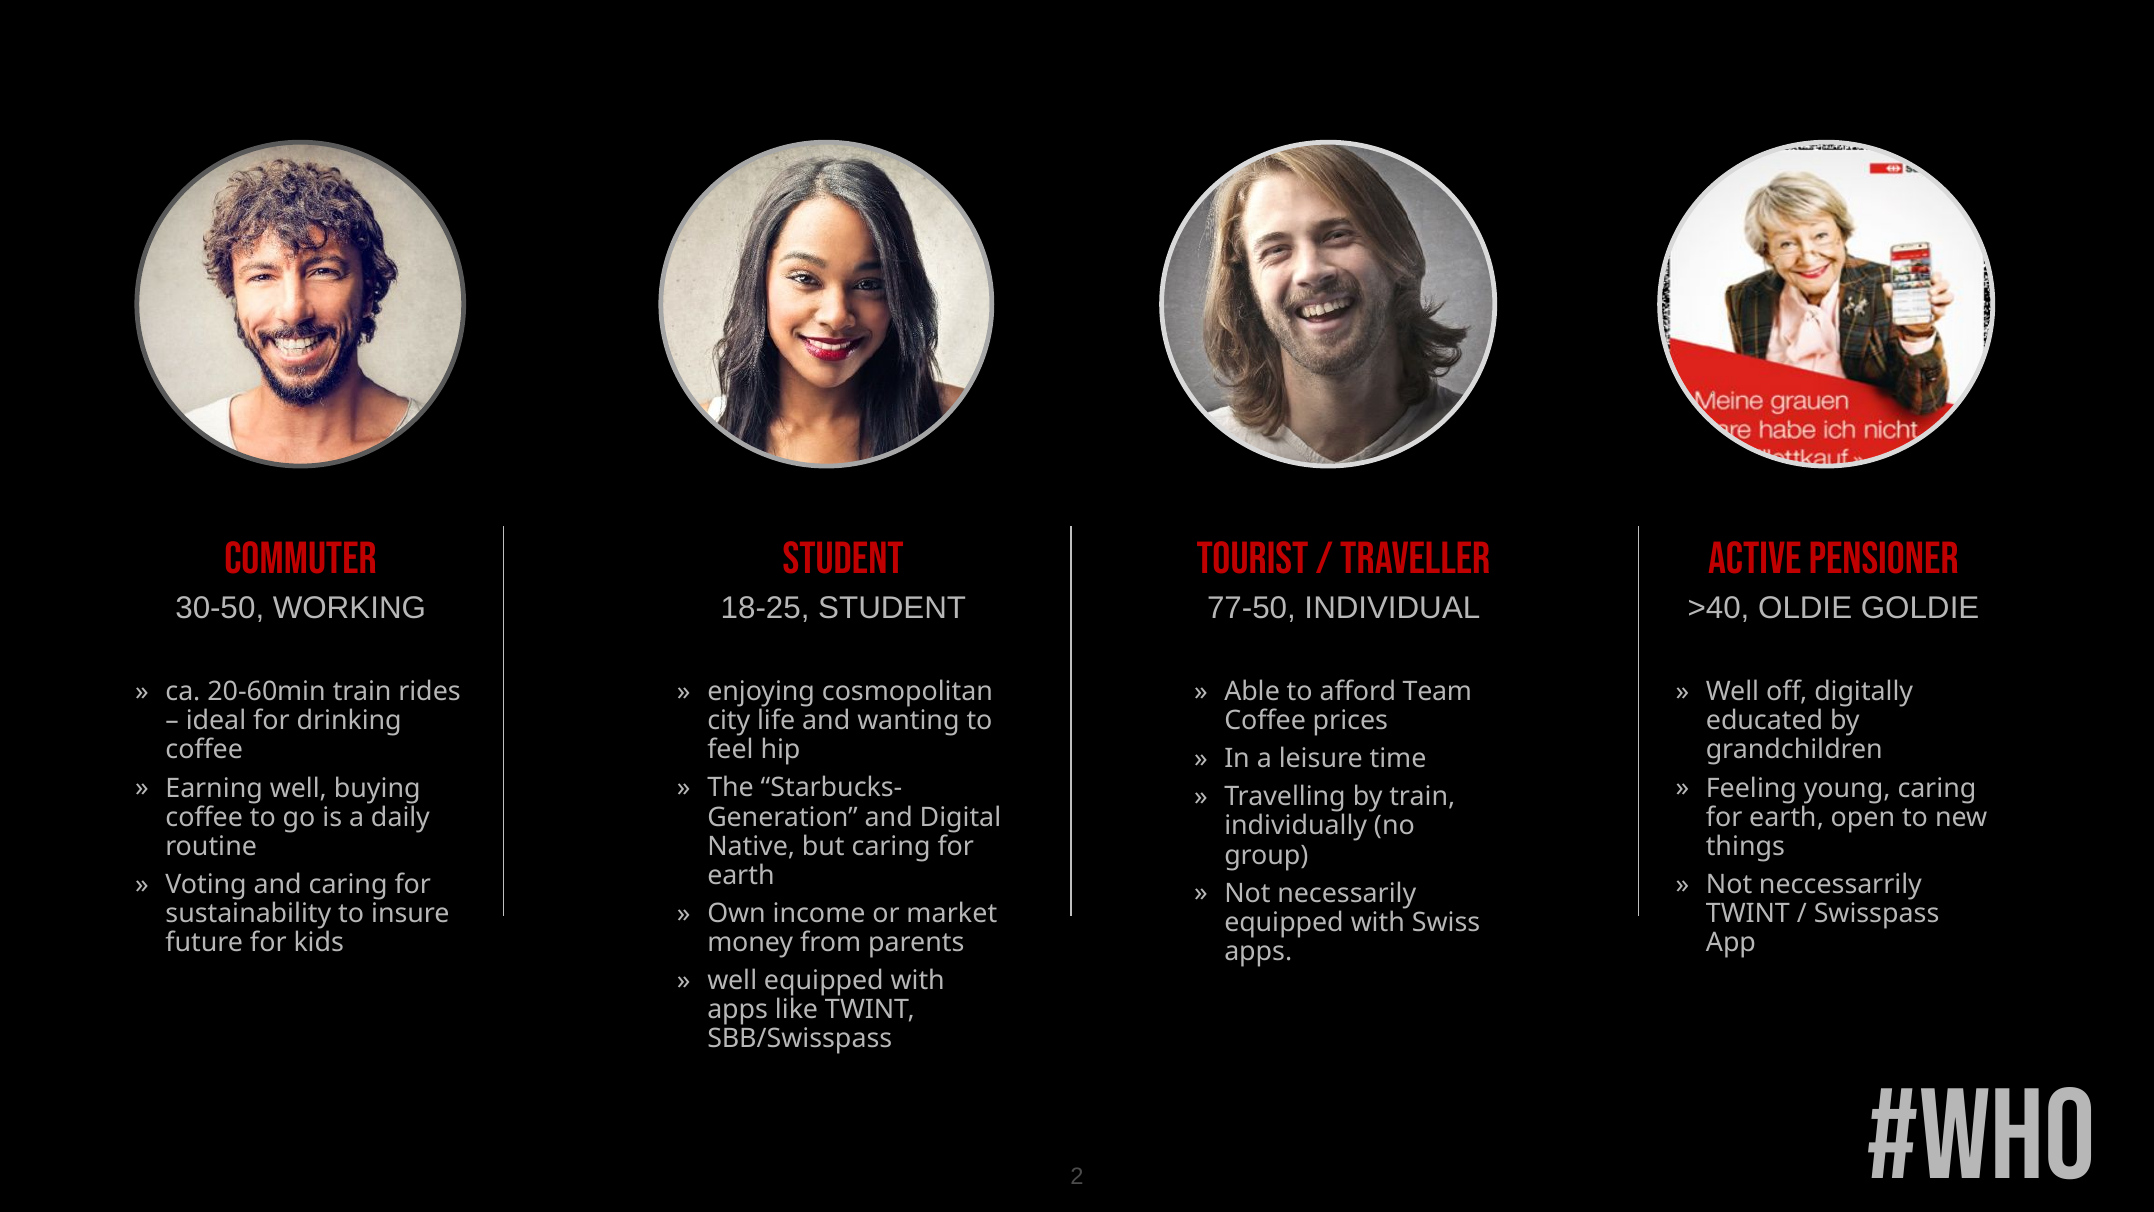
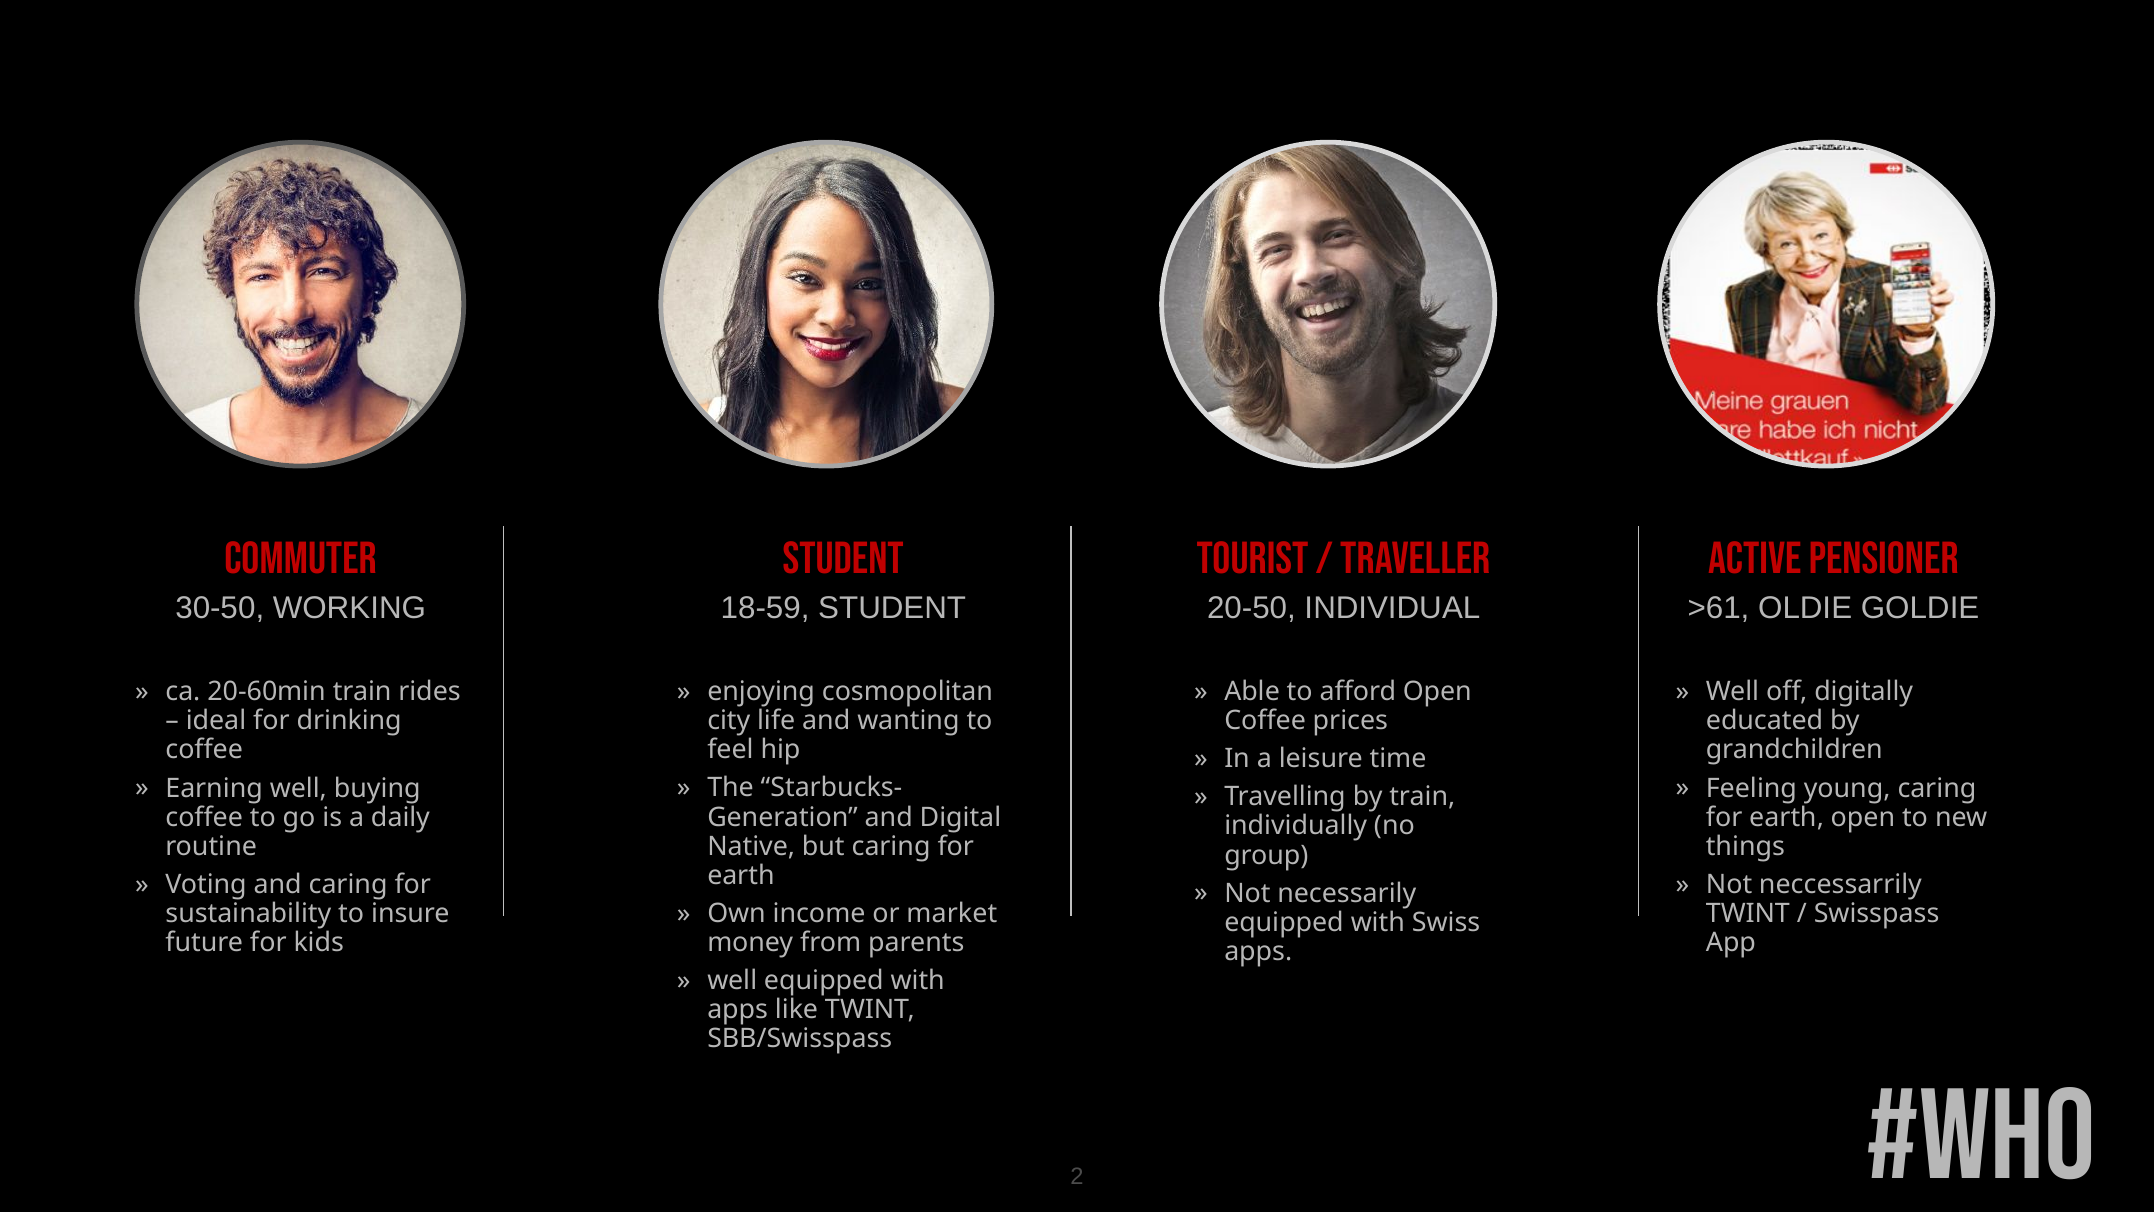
18-25: 18-25 -> 18-59
77-50: 77-50 -> 20-50
>40: >40 -> >61
afford Team: Team -> Open
